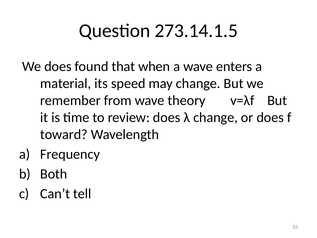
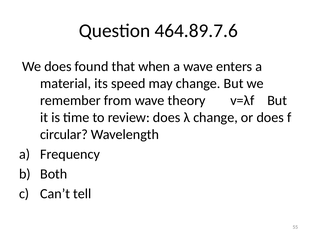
273.14.1.5: 273.14.1.5 -> 464.89.7.6
toward: toward -> circular
